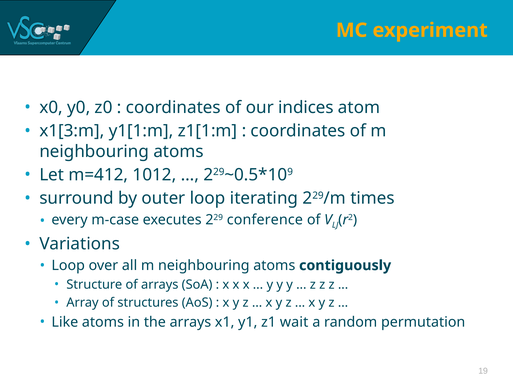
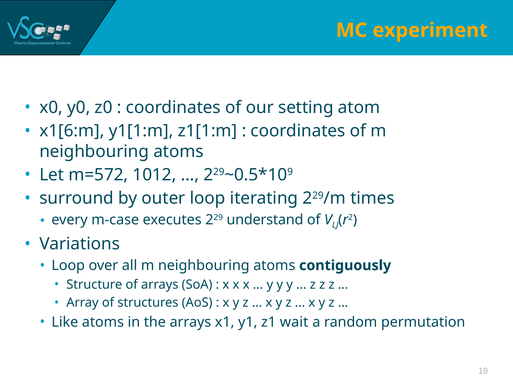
indices: indices -> setting
x1[3:m: x1[3:m -> x1[6:m
m=412: m=412 -> m=572
conference: conference -> understand
